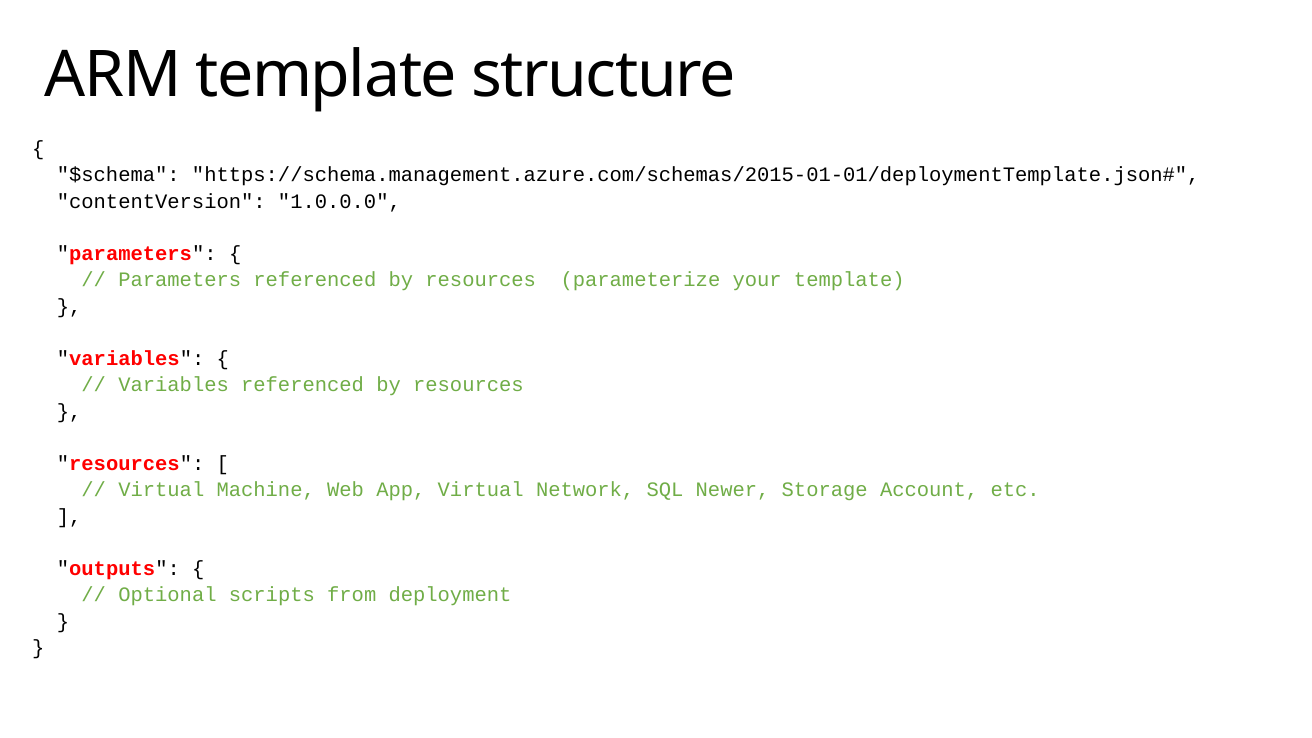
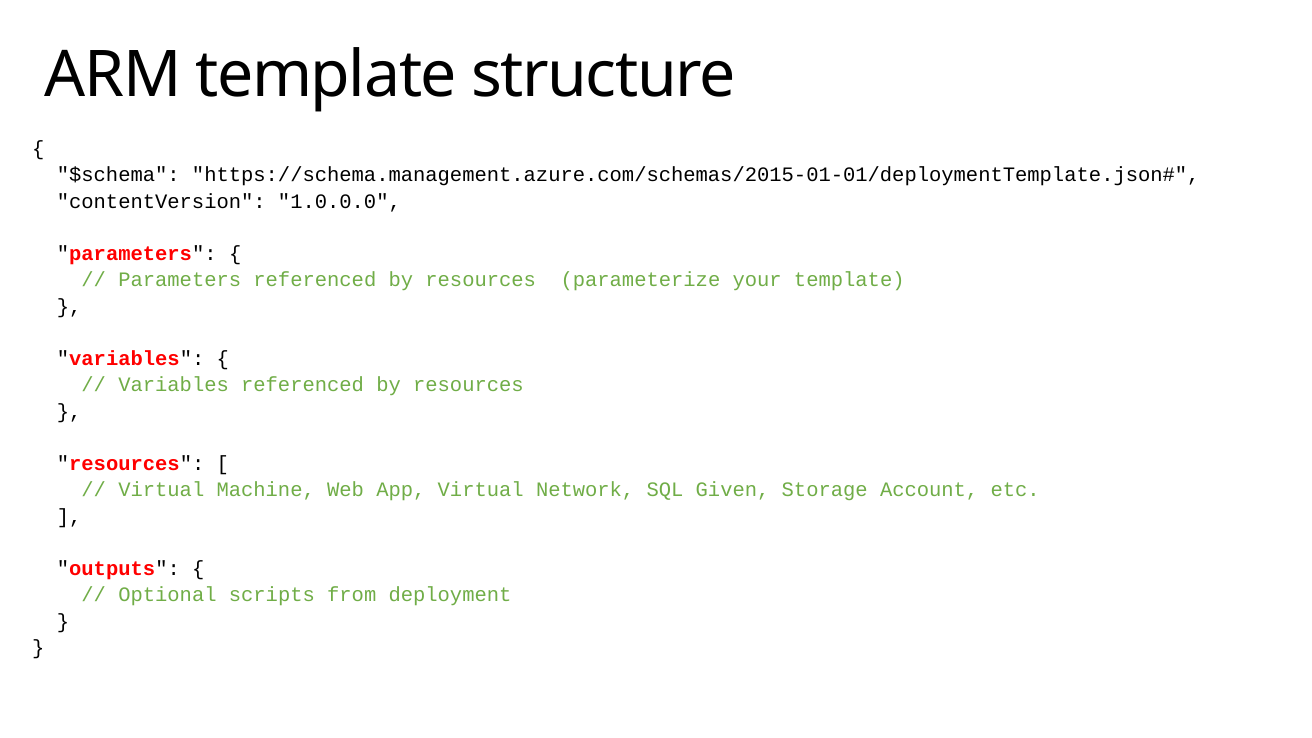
Newer: Newer -> Given
